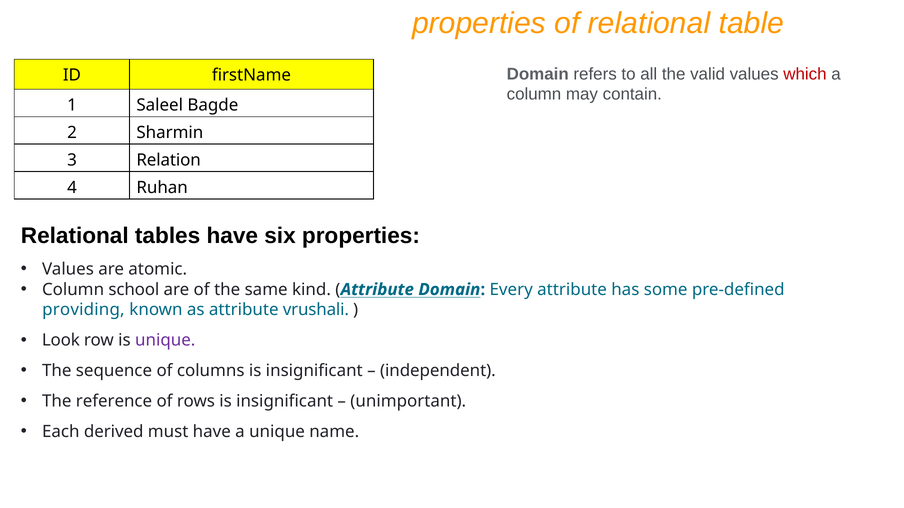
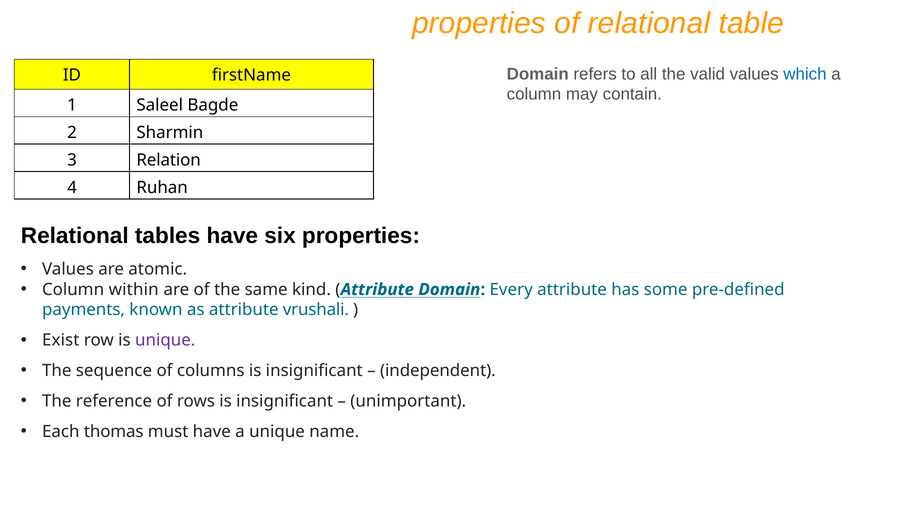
which colour: red -> blue
school: school -> within
providing: providing -> payments
Look: Look -> Exist
derived: derived -> thomas
